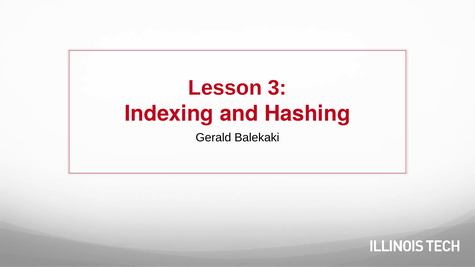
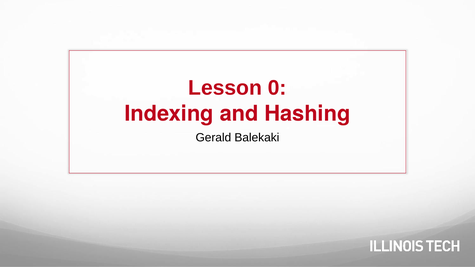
3: 3 -> 0
